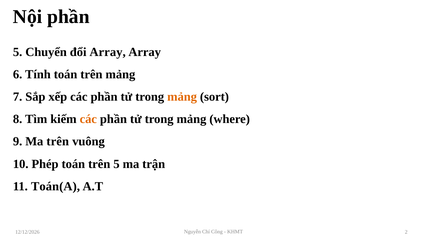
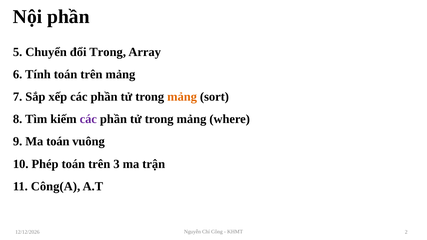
đổi Array: Array -> Trong
các at (88, 119) colour: orange -> purple
Ma trên: trên -> toán
trên 5: 5 -> 3
Toán(A: Toán(A -> Công(A
